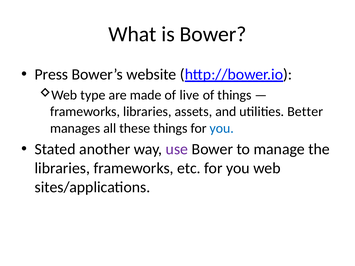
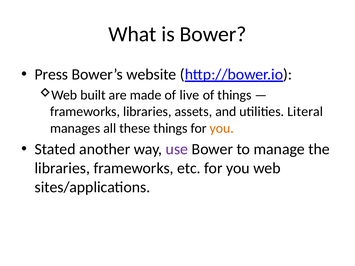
type: type -> built
Better: Better -> Literal
you at (222, 128) colour: blue -> orange
